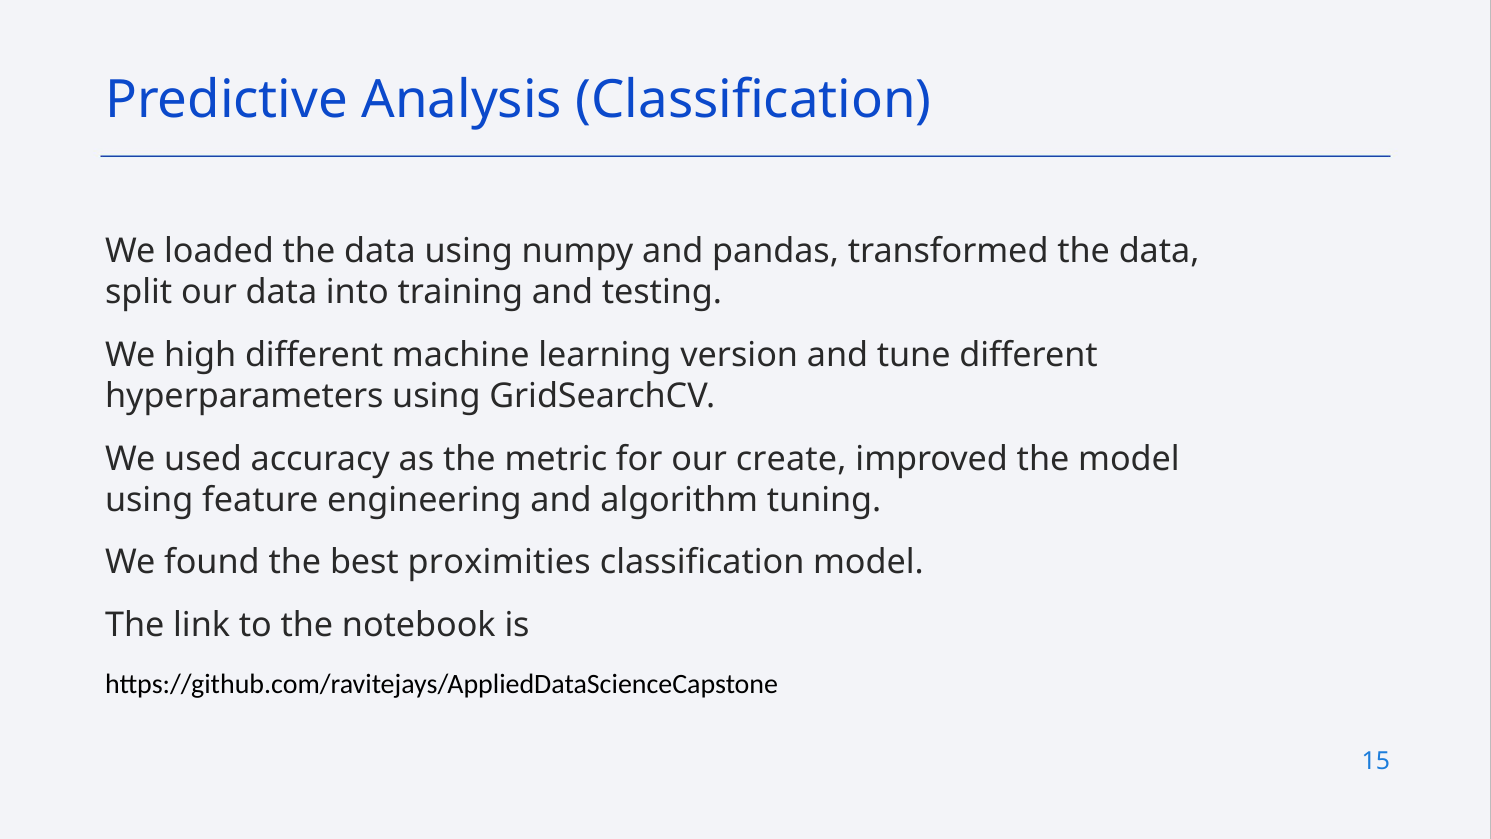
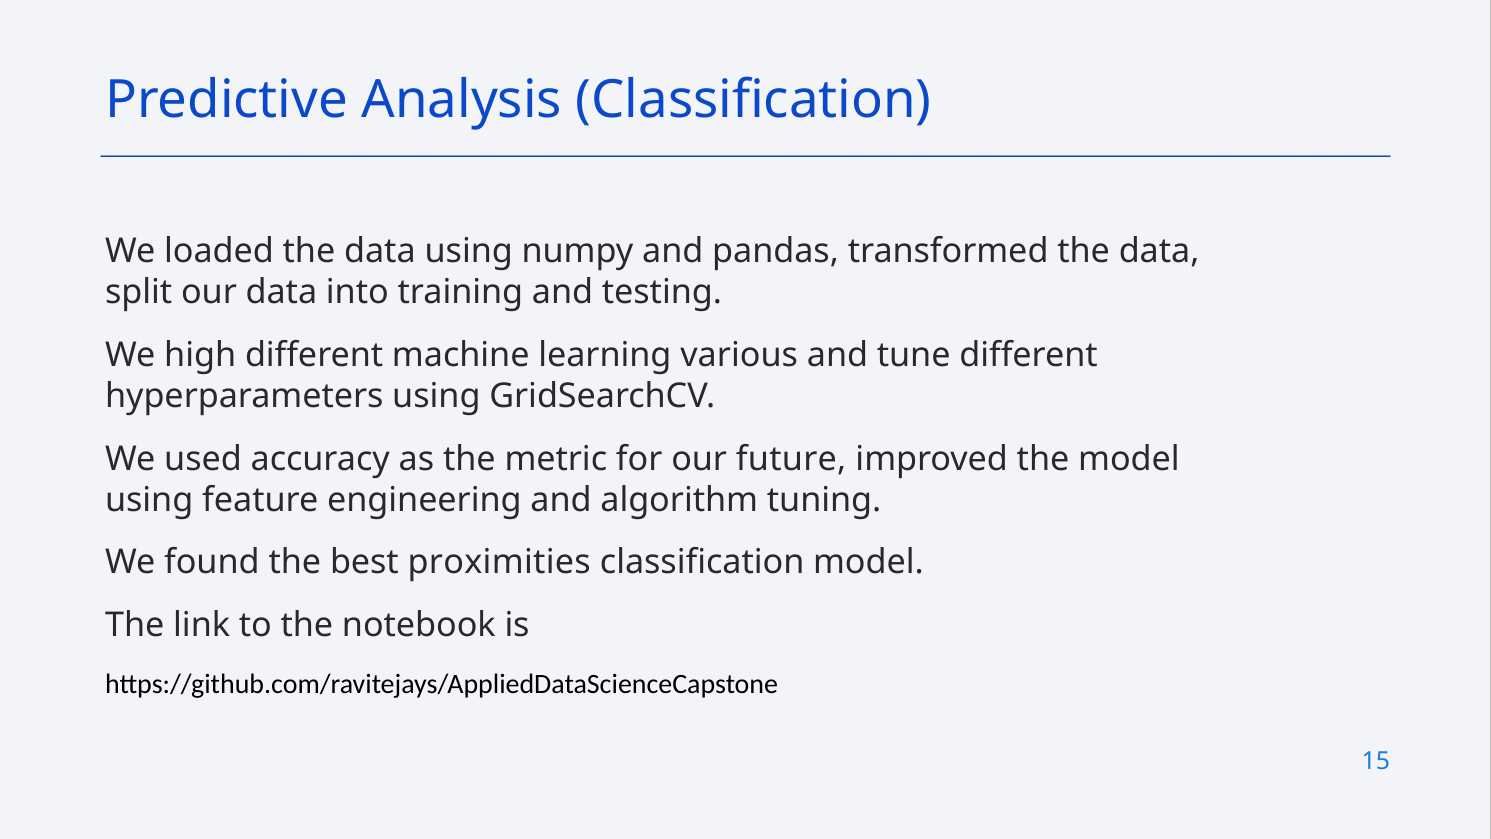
version: version -> various
create: create -> future
